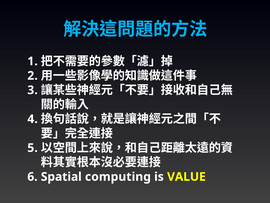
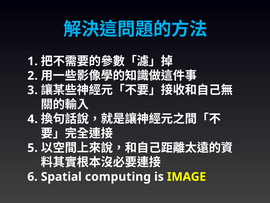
VALUE: VALUE -> IMAGE
